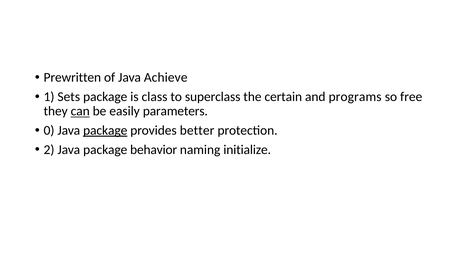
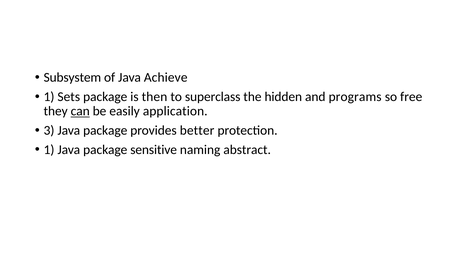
Prewritten: Prewritten -> Subsystem
class: class -> then
certain: certain -> hidden
parameters: parameters -> application
0: 0 -> 3
package at (105, 131) underline: present -> none
2 at (49, 150): 2 -> 1
behavior: behavior -> sensitive
initialize: initialize -> abstract
